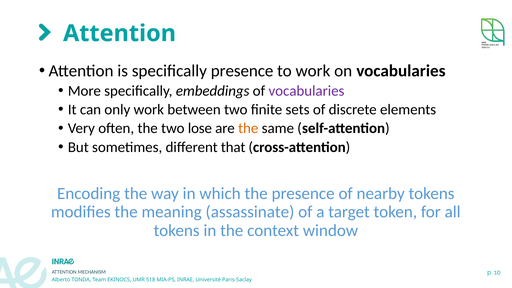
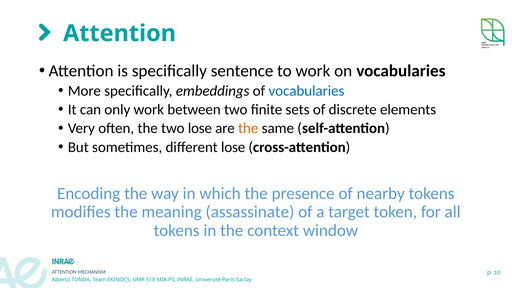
specifically presence: presence -> sentence
vocabularies at (306, 91) colour: purple -> blue
different that: that -> lose
